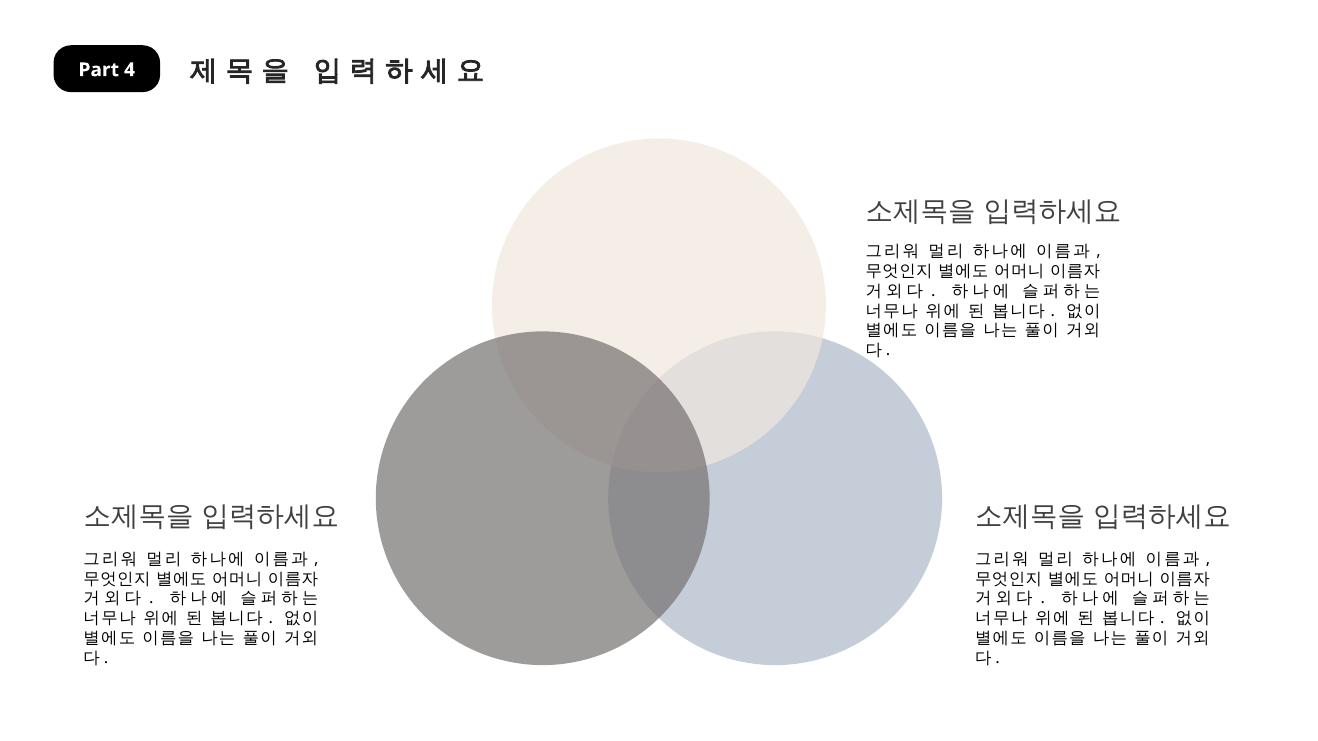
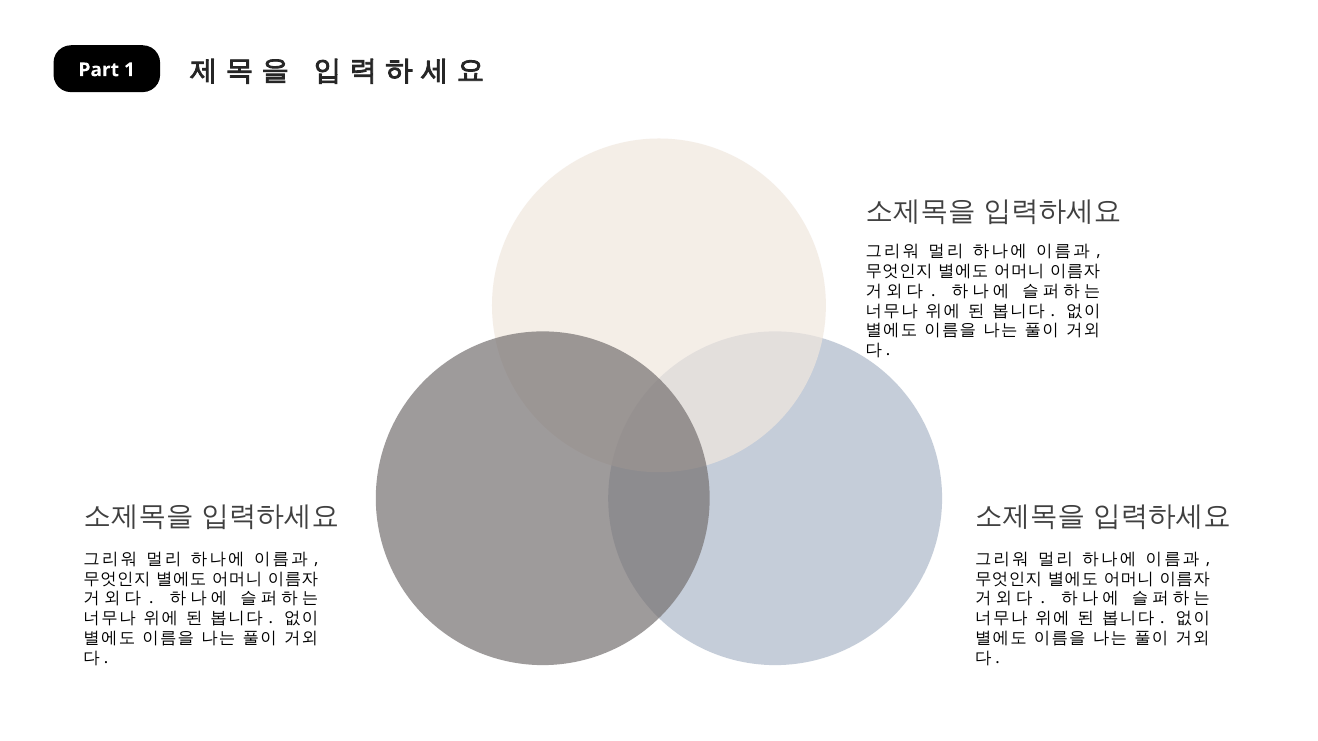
4: 4 -> 1
